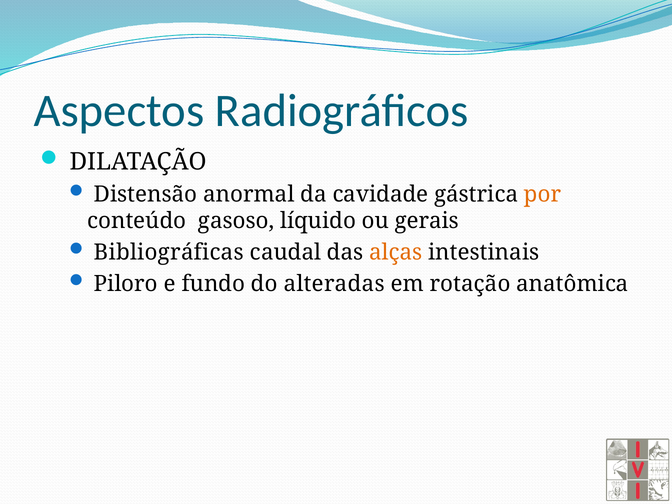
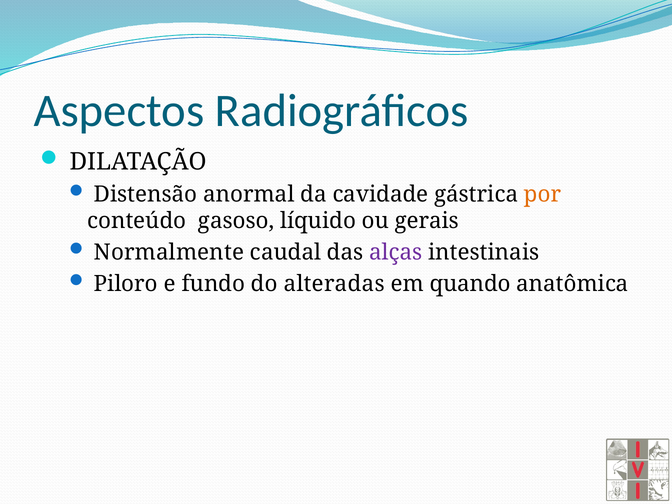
Bibliográficas: Bibliográficas -> Normalmente
alças colour: orange -> purple
rotação: rotação -> quando
